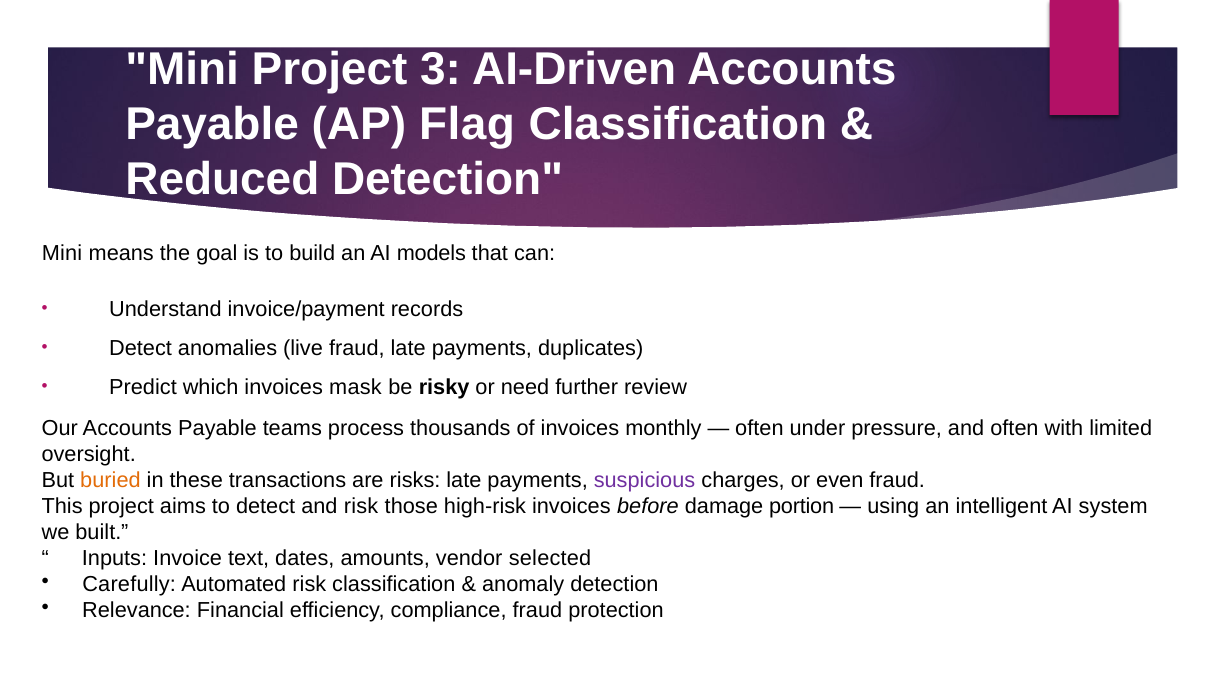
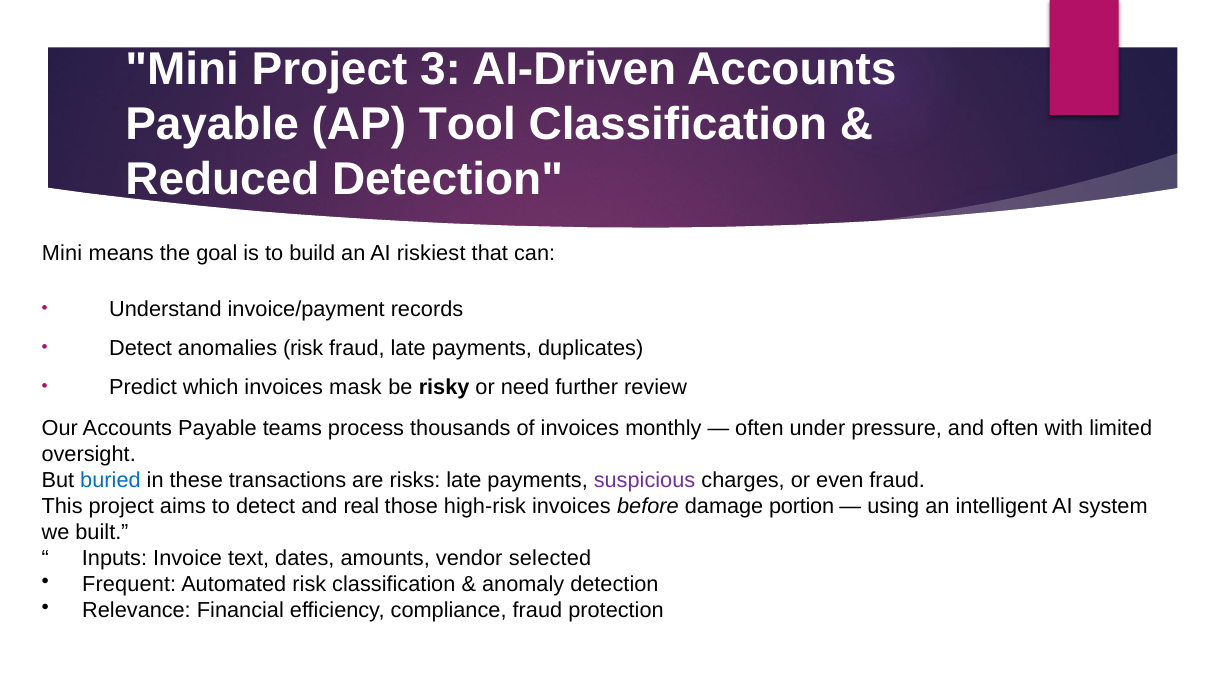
Flag: Flag -> Tool
models: models -> riskiest
anomalies live: live -> risk
buried colour: orange -> blue
and risk: risk -> real
Carefully: Carefully -> Frequent
